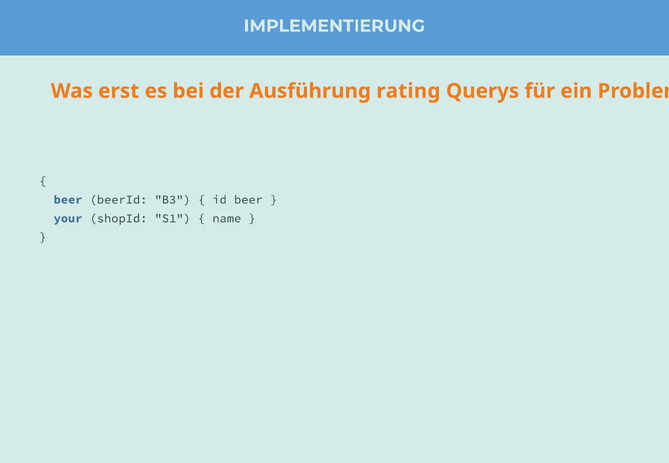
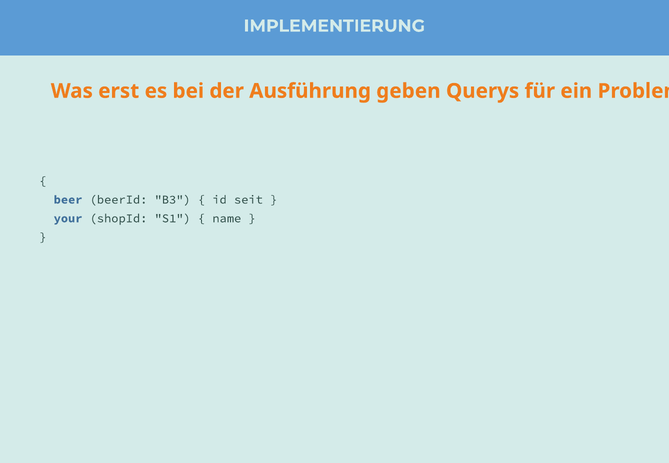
rating: rating -> geben
id beer: beer -> seit
